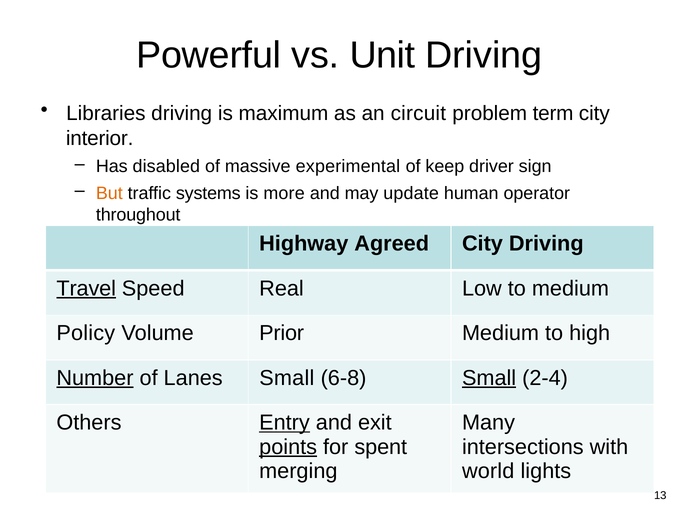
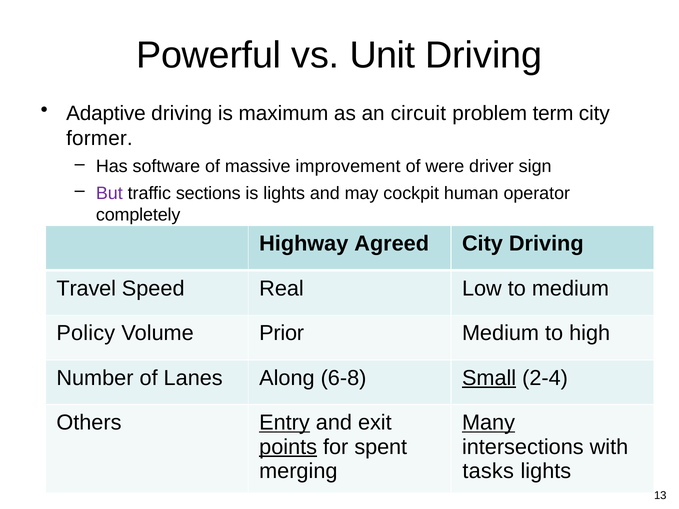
Libraries: Libraries -> Adaptive
interior: interior -> former
disabled: disabled -> software
experimental: experimental -> improvement
keep: keep -> were
But colour: orange -> purple
systems: systems -> sections
is more: more -> lights
update: update -> cockpit
throughout: throughout -> completely
Travel underline: present -> none
Number underline: present -> none
Lanes Small: Small -> Along
Many underline: none -> present
world: world -> tasks
